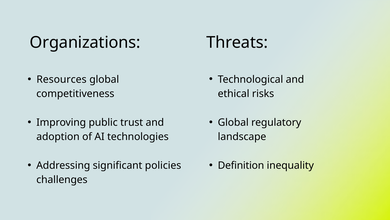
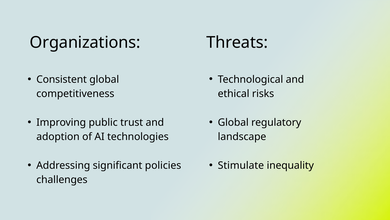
Resources: Resources -> Consistent
Definition: Definition -> Stimulate
